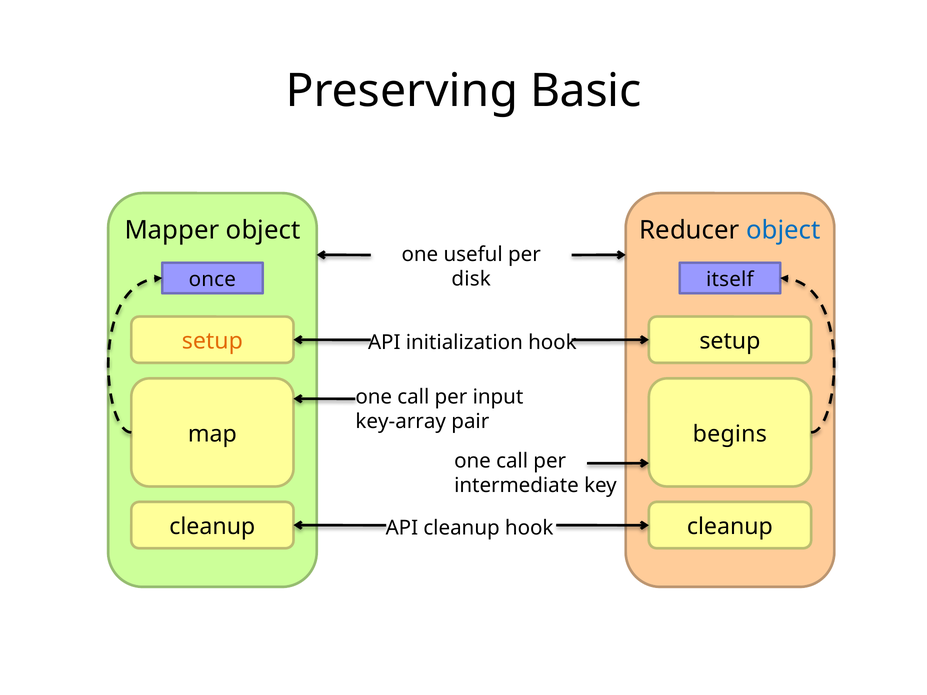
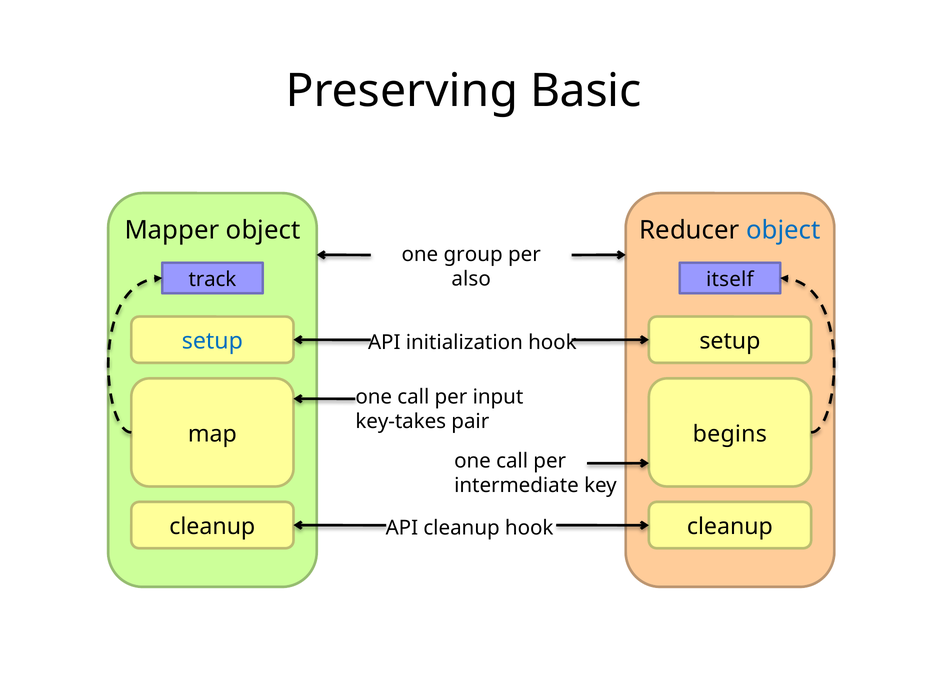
useful: useful -> group
disk: disk -> also
once: once -> track
setup at (212, 341) colour: orange -> blue
key-array: key-array -> key-takes
